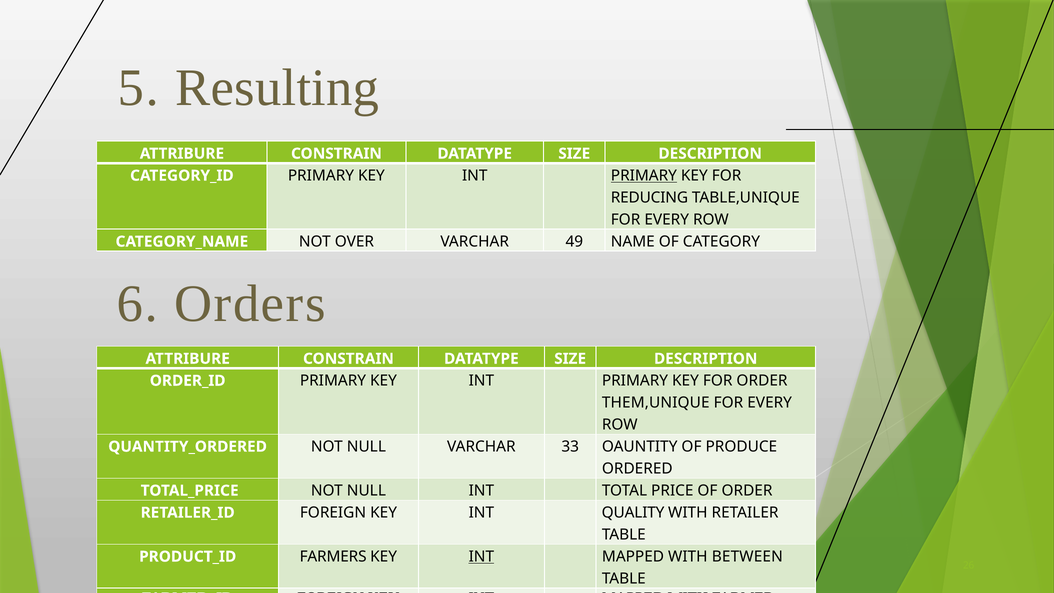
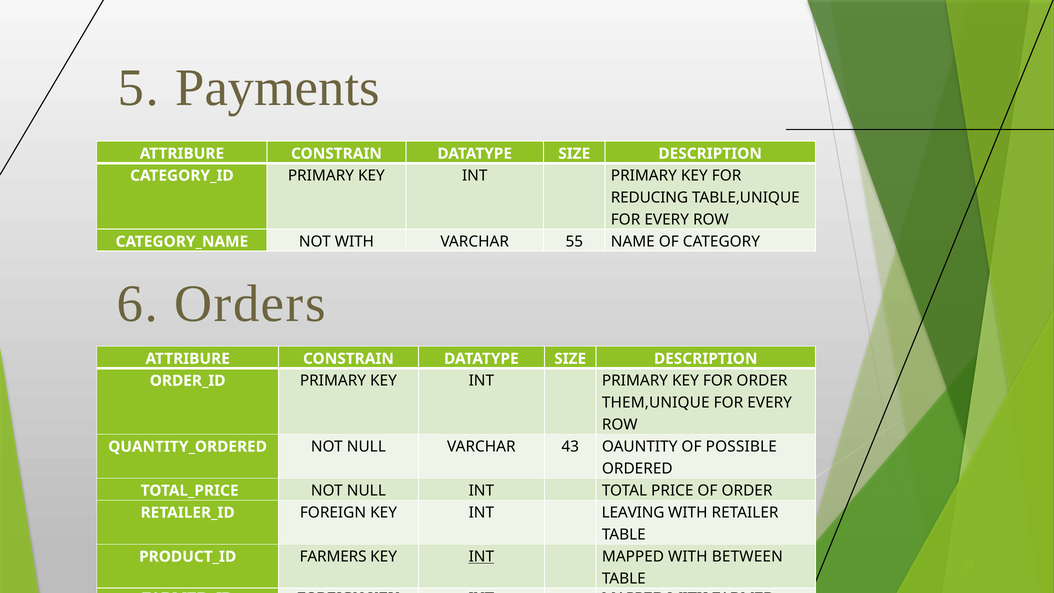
Resulting: Resulting -> Payments
PRIMARY at (644, 176) underline: present -> none
NOT OVER: OVER -> WITH
49: 49 -> 55
33: 33 -> 43
PRODUCE: PRODUCE -> POSSIBLE
QUALITY: QUALITY -> LEAVING
